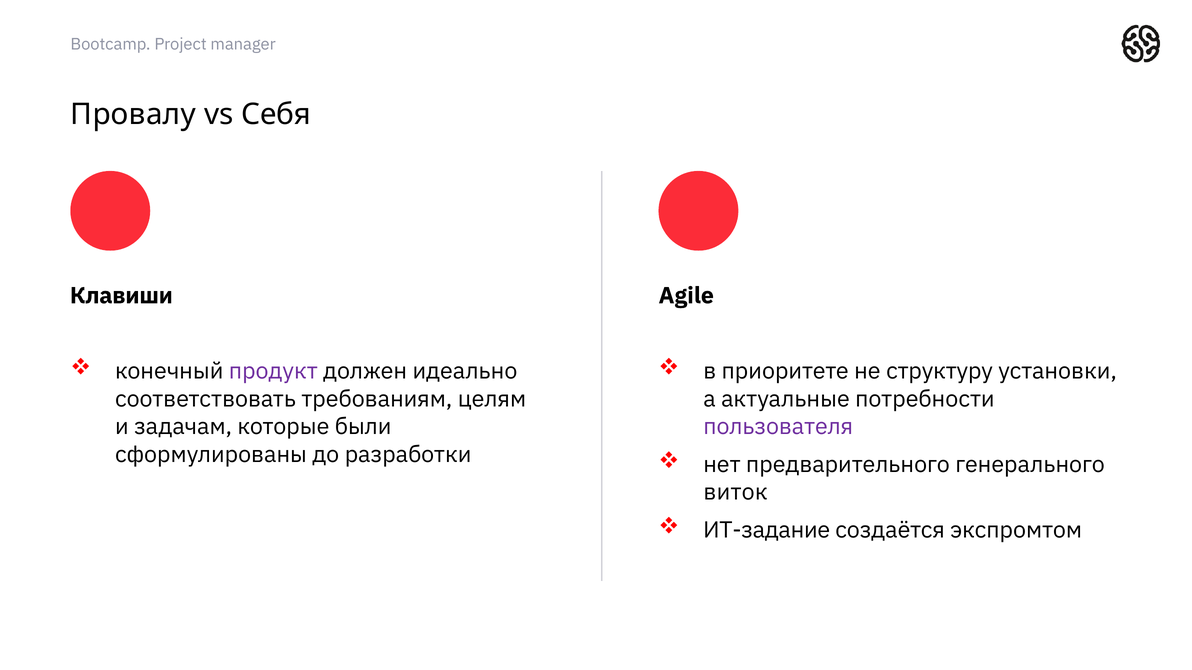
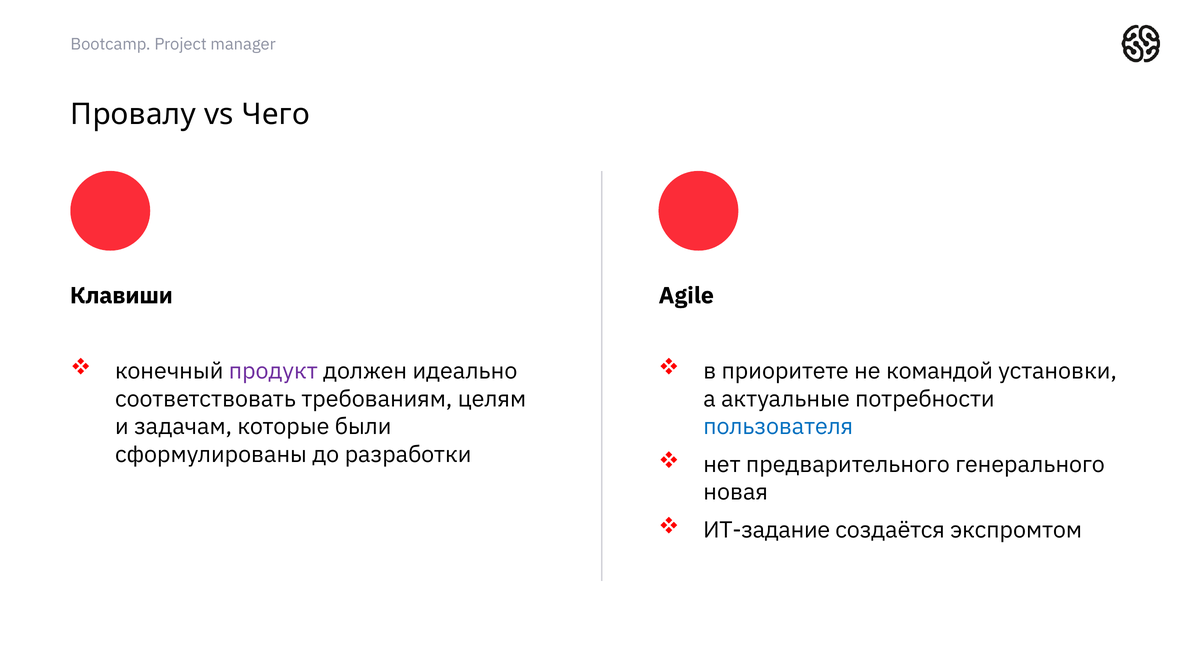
Себя: Себя -> Чего
структуру: структуру -> командой
пользователя colour: purple -> blue
виток: виток -> новая
